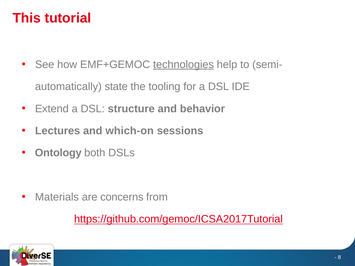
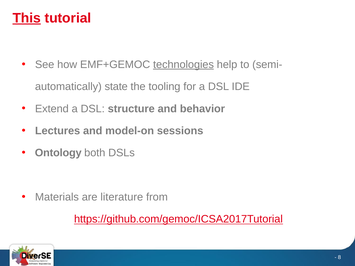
This underline: none -> present
which-on: which-on -> model-on
concerns: concerns -> literature
